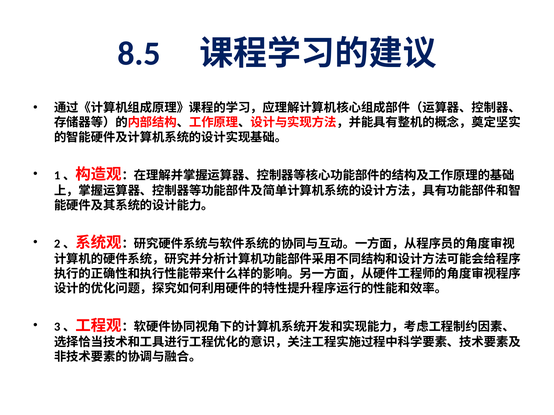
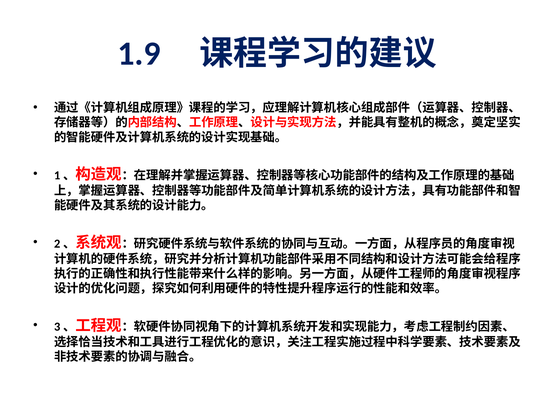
8.5: 8.5 -> 1.9
